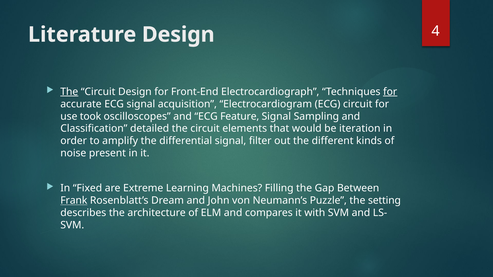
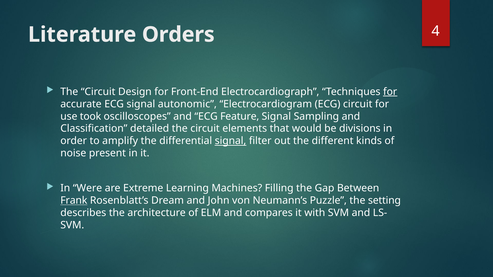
Literature Design: Design -> Orders
The at (69, 92) underline: present -> none
acquisition: acquisition -> autonomic
iteration: iteration -> divisions
signal at (231, 141) underline: none -> present
Fixed: Fixed -> Were
